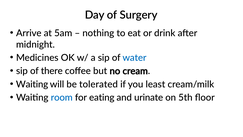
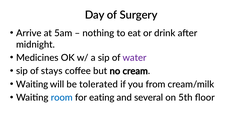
water colour: blue -> purple
there: there -> stays
least: least -> from
urinate: urinate -> several
